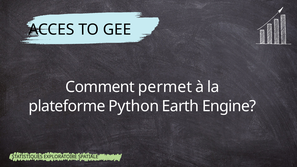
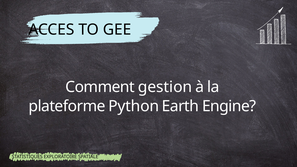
permet: permet -> gestion
